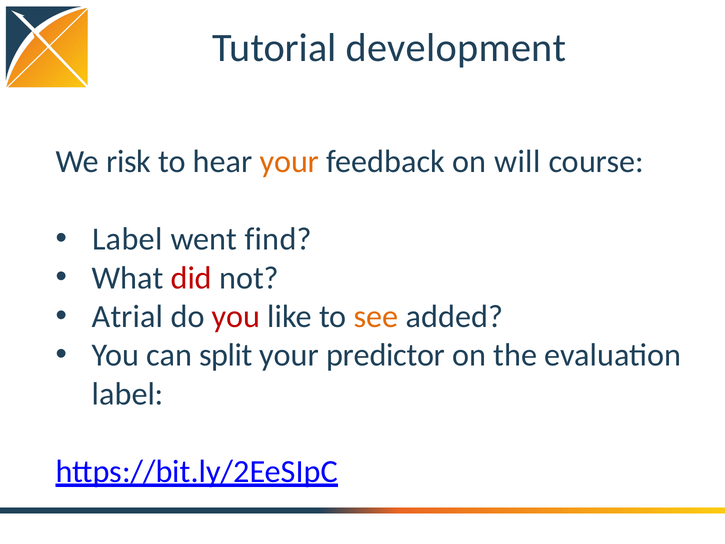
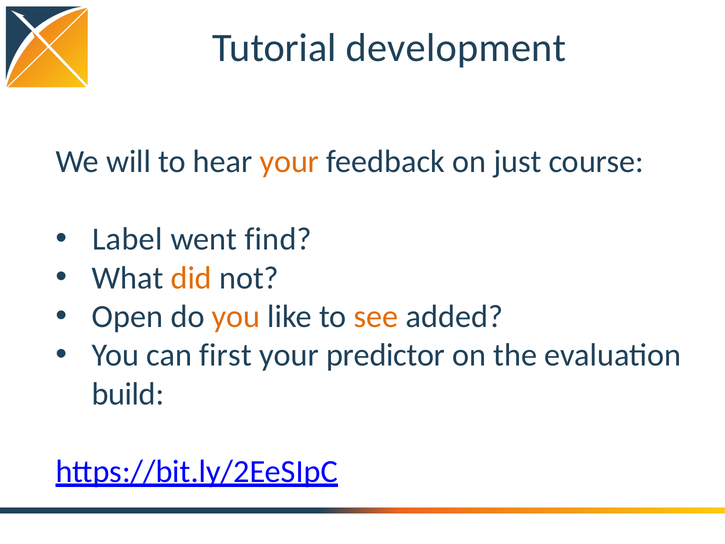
risk: risk -> will
will: will -> just
did colour: red -> orange
Atrial: Atrial -> Open
you at (236, 316) colour: red -> orange
split: split -> first
label at (128, 394): label -> build
